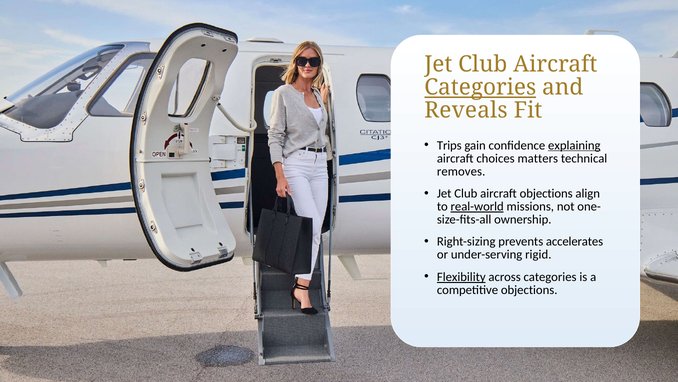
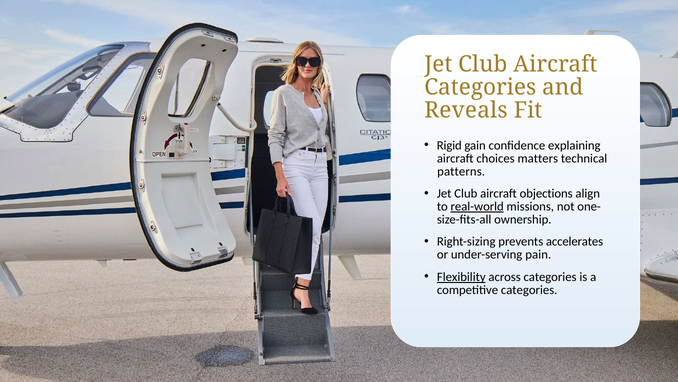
Categories at (480, 87) underline: present -> none
Trips: Trips -> Rigid
explaining underline: present -> none
removes: removes -> patterns
rigid: rigid -> pain
competitive objections: objections -> categories
